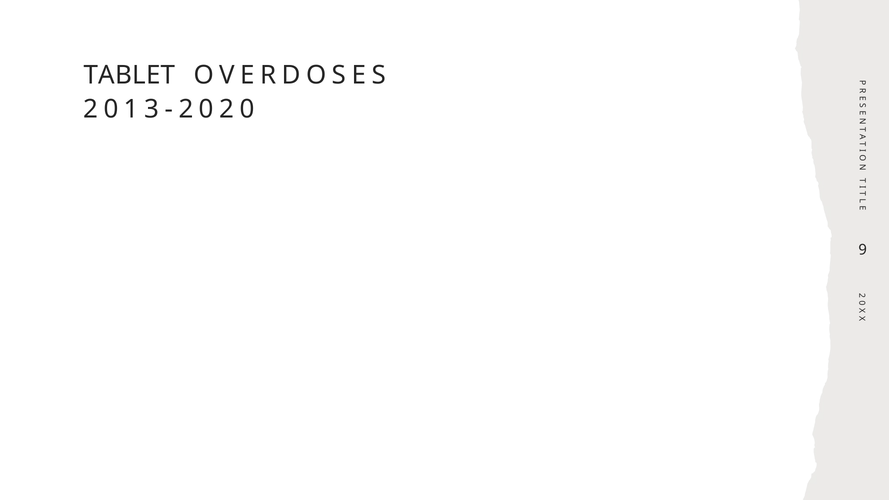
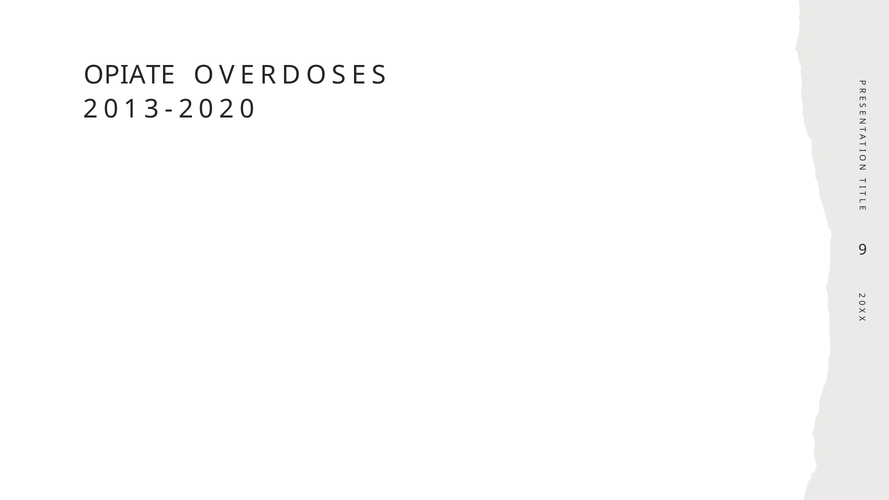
TABLET: TABLET -> OPIATE
